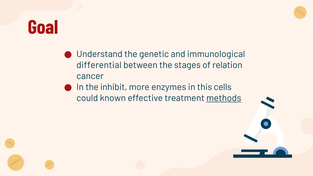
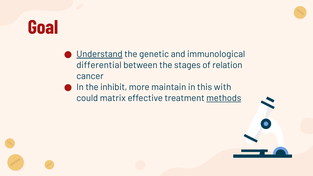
Understand underline: none -> present
enzymes: enzymes -> maintain
cells: cells -> with
known: known -> matrix
